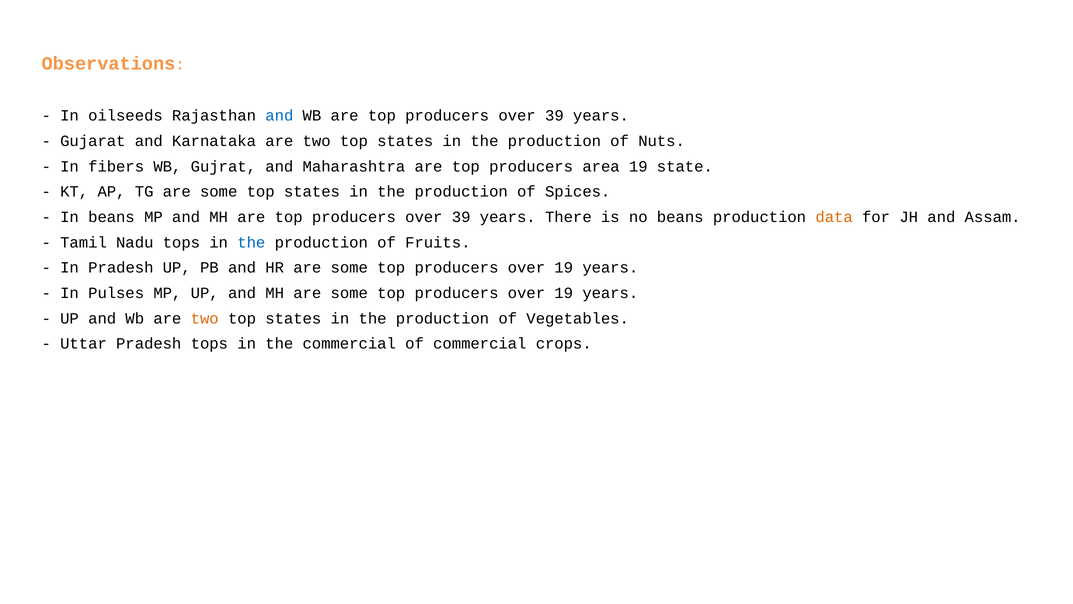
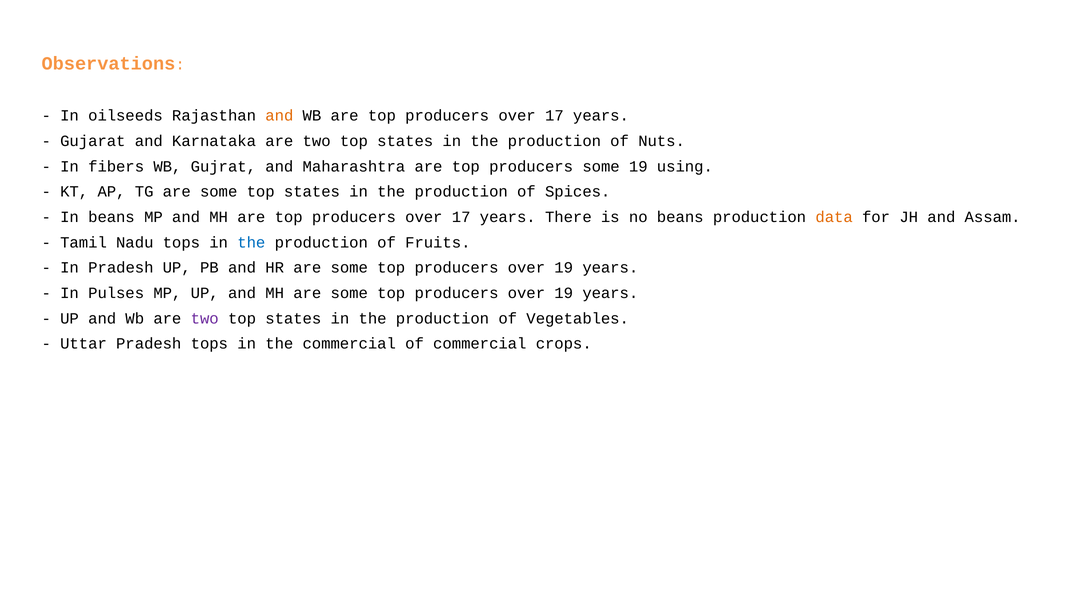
and at (279, 116) colour: blue -> orange
39 at (554, 116): 39 -> 17
producers area: area -> some
state: state -> using
39 at (461, 217): 39 -> 17
two at (205, 318) colour: orange -> purple
